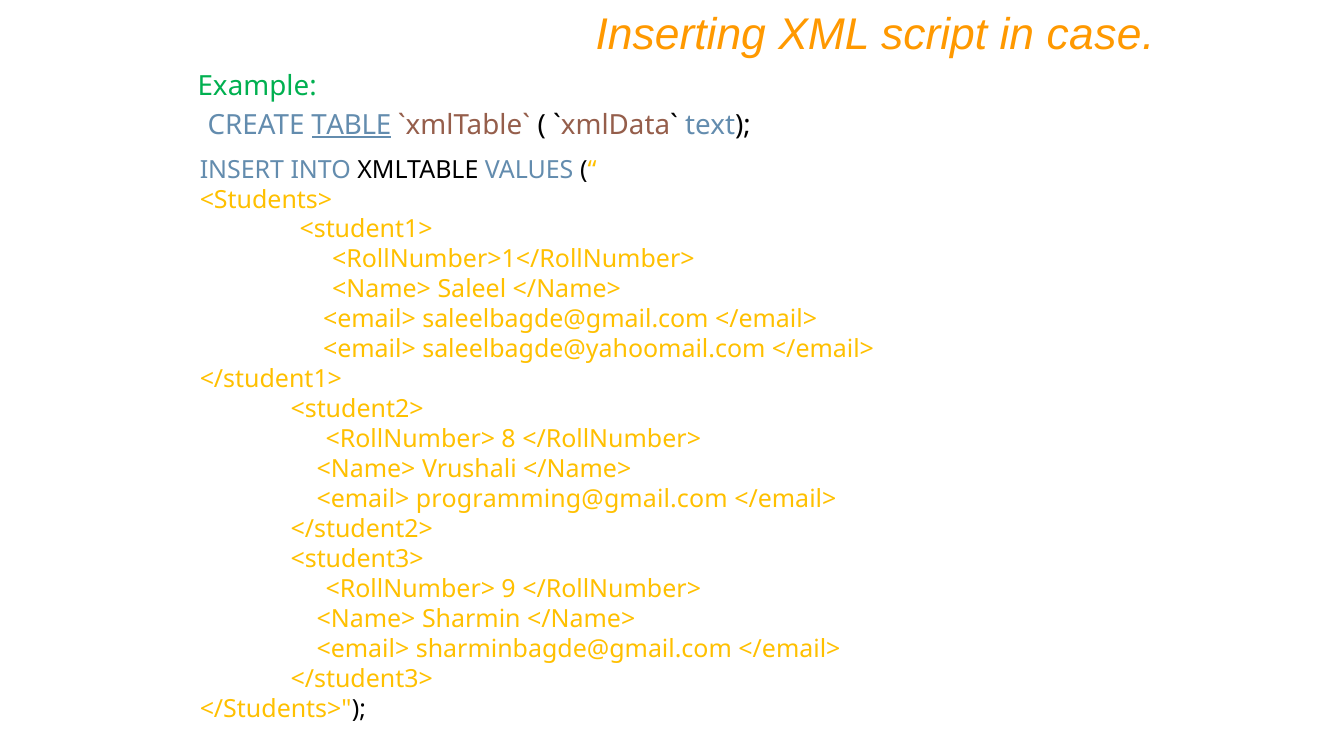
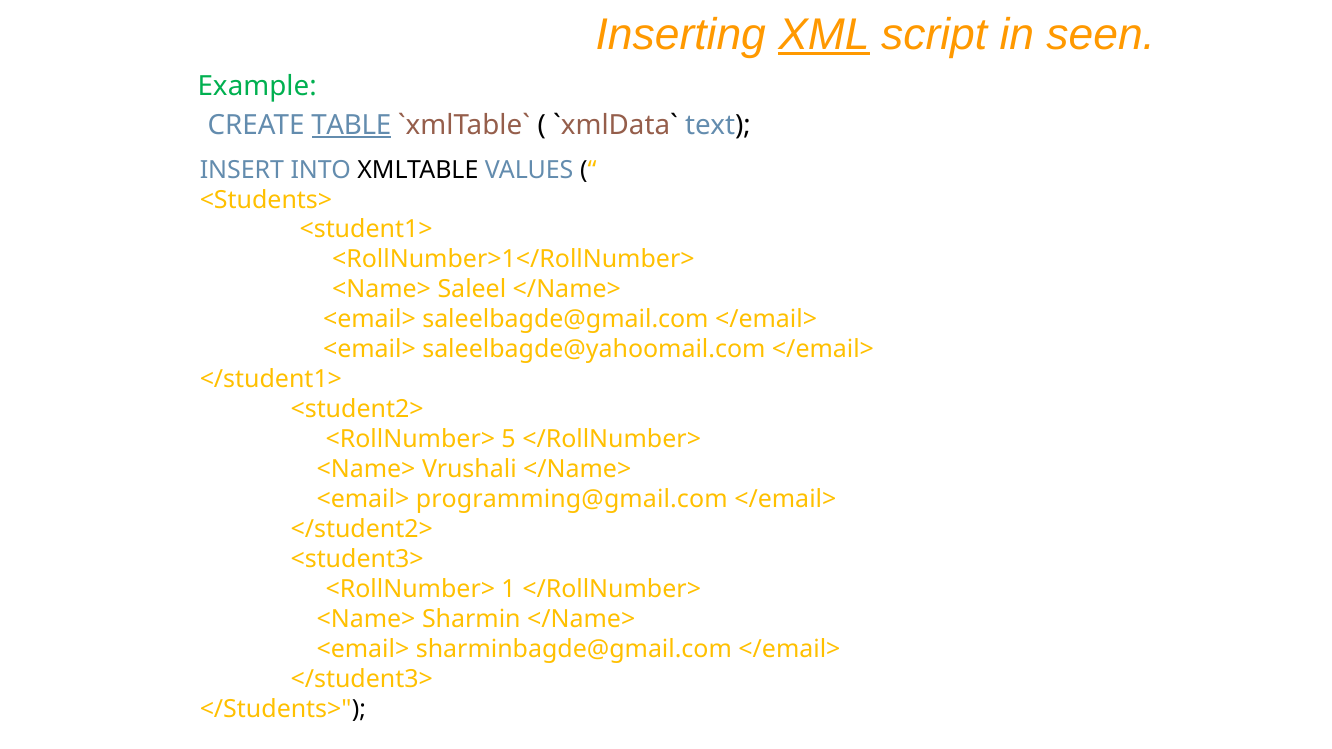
XML underline: none -> present
case: case -> seen
8: 8 -> 5
9: 9 -> 1
